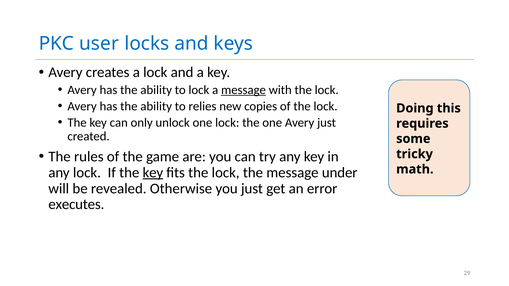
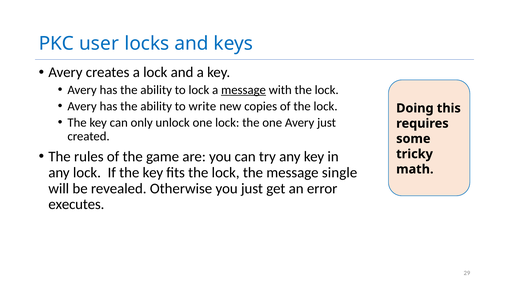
relies: relies -> write
key at (153, 173) underline: present -> none
under: under -> single
